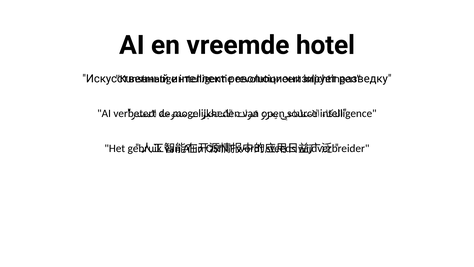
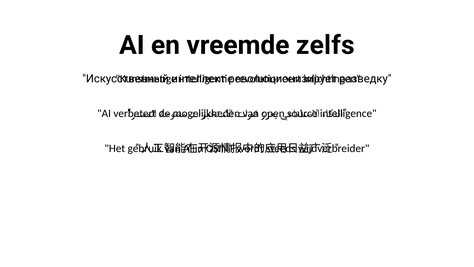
hotel: hotel -> zelfs
